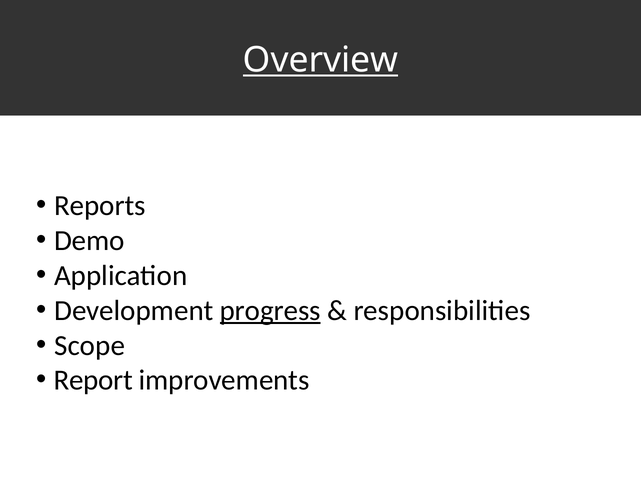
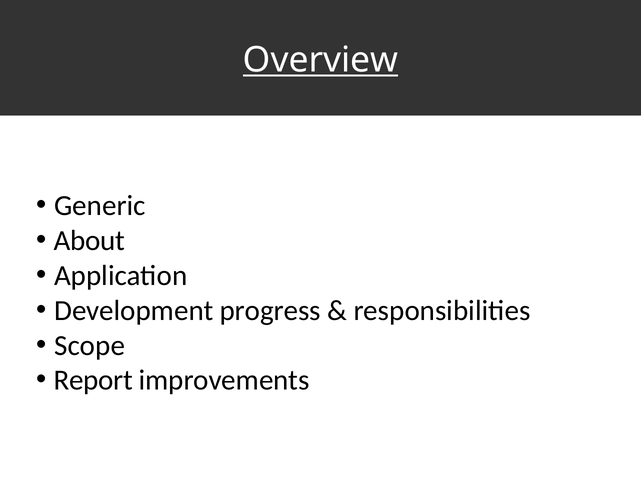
Reports: Reports -> Generic
Demo: Demo -> About
progress underline: present -> none
